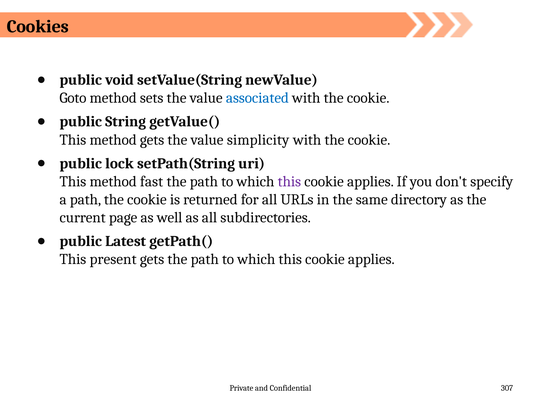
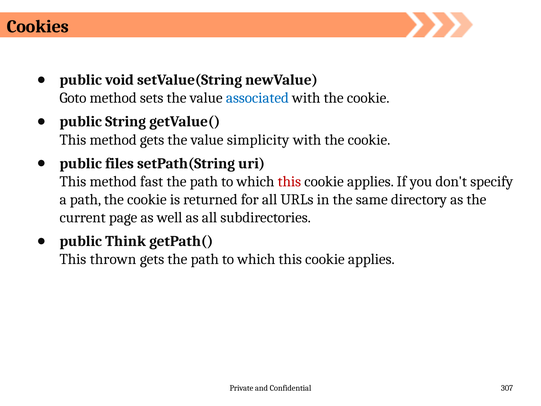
lock: lock -> files
this at (289, 181) colour: purple -> red
Latest: Latest -> Think
present: present -> thrown
